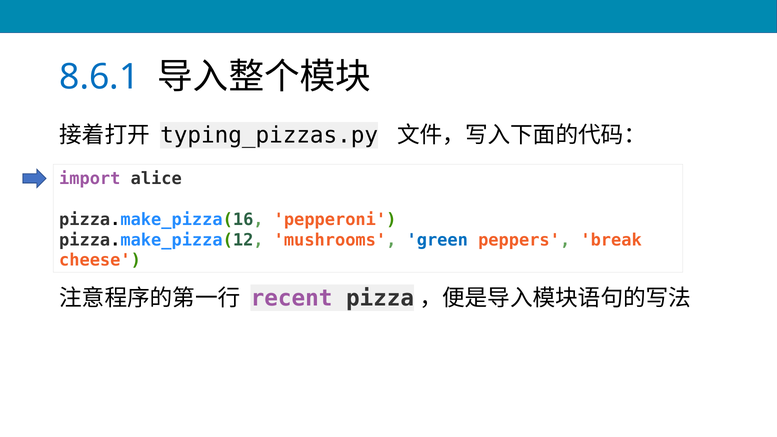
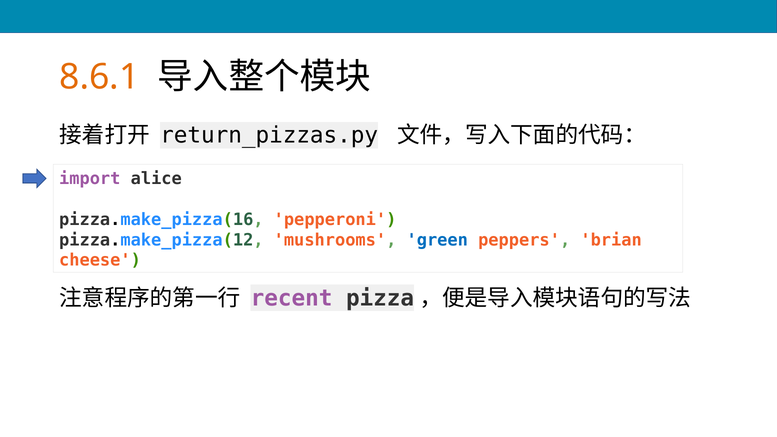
8.6.1 colour: blue -> orange
typing_pizzas.py: typing_pizzas.py -> return_pizzas.py
break: break -> brian
